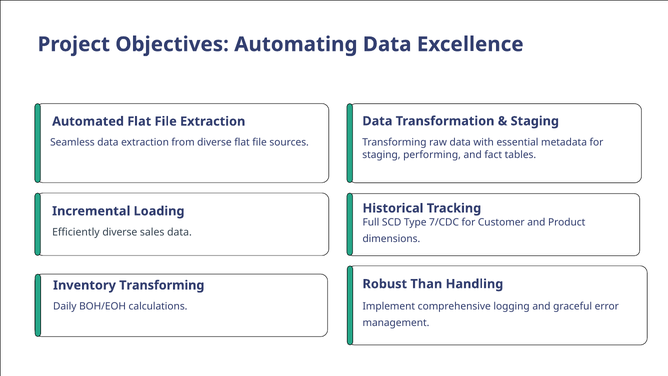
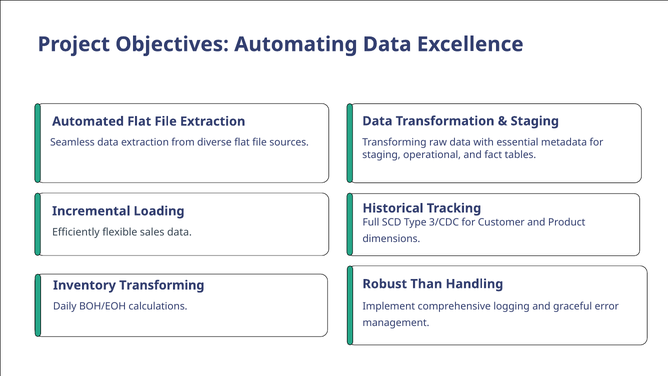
performing: performing -> operational
7/CDC: 7/CDC -> 3/CDC
Efficiently diverse: diverse -> flexible
